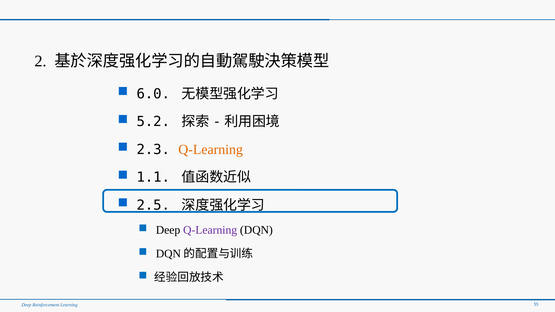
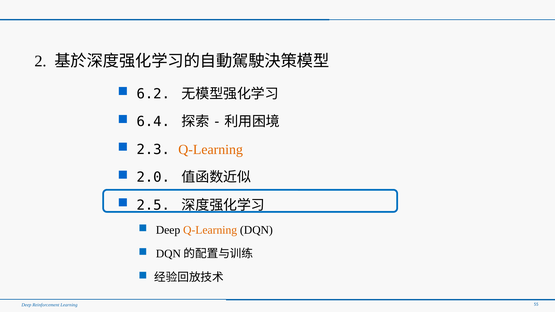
6.0: 6.0 -> 6.2
5.2: 5.2 -> 6.4
1.1: 1.1 -> 2.0
Q-Learning at (210, 230) colour: purple -> orange
